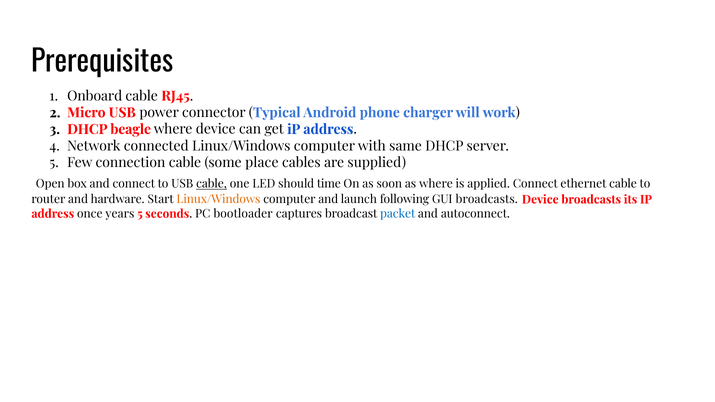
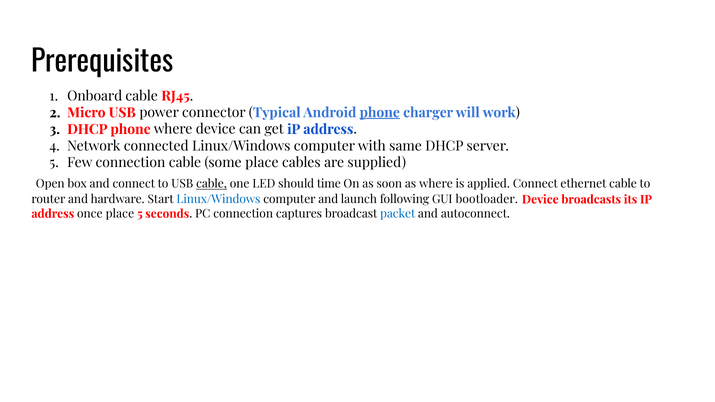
phone at (380, 113) underline: none -> present
DHCP beagle: beagle -> phone
Linux/Windows at (218, 200) colour: orange -> blue
GUI broadcasts: broadcasts -> bootloader
once years: years -> place
PC bootloader: bootloader -> connection
